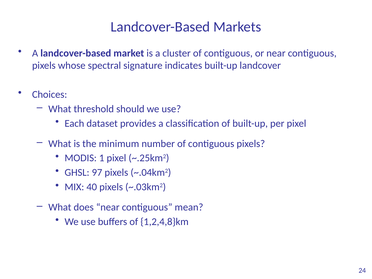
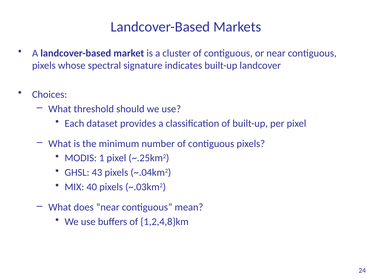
97: 97 -> 43
